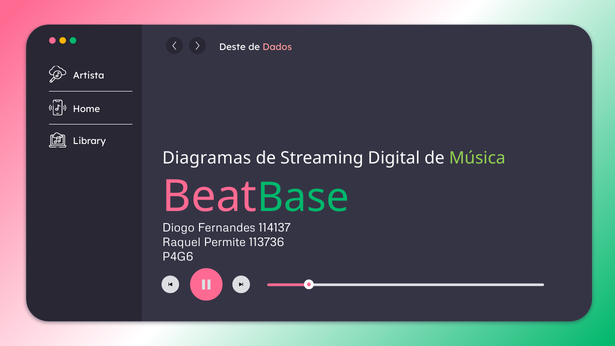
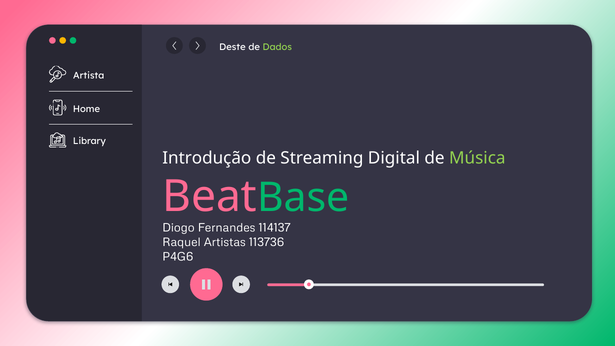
Dados colour: pink -> light green
Diagramas: Diagramas -> Introdução
Permite: Permite -> Artistas
